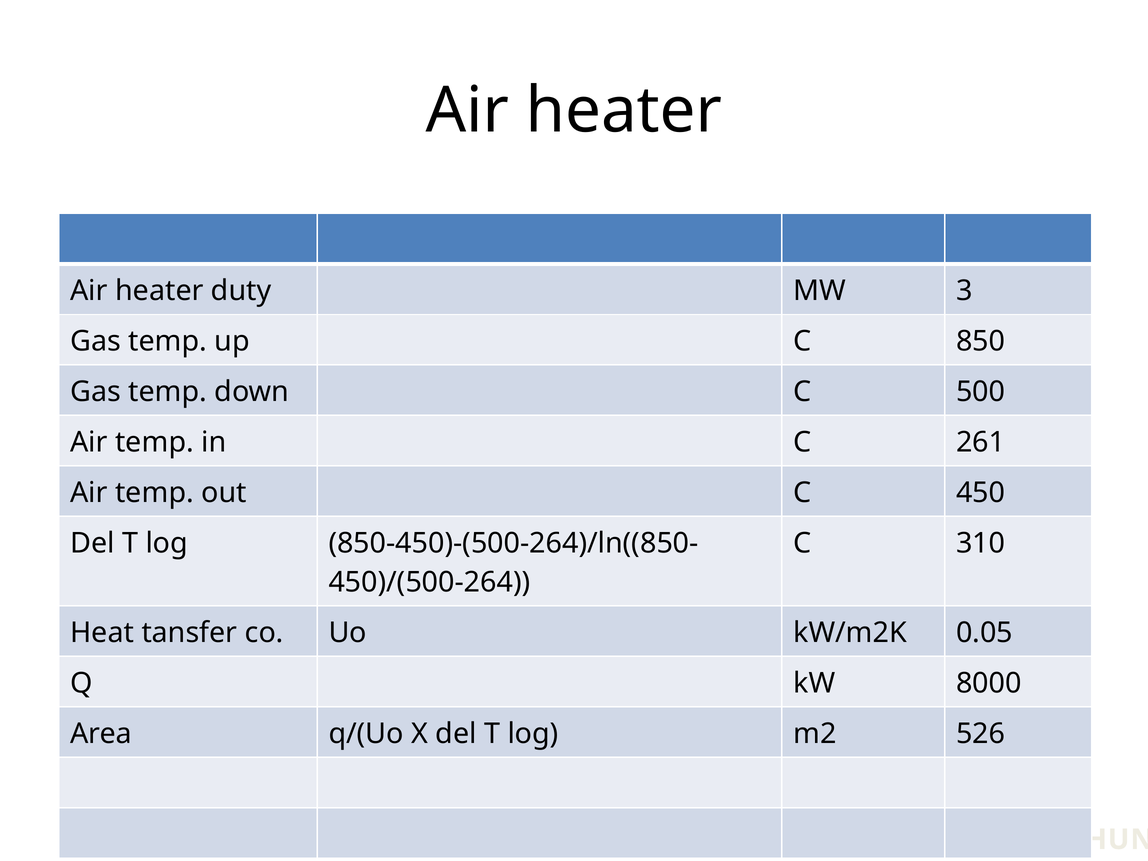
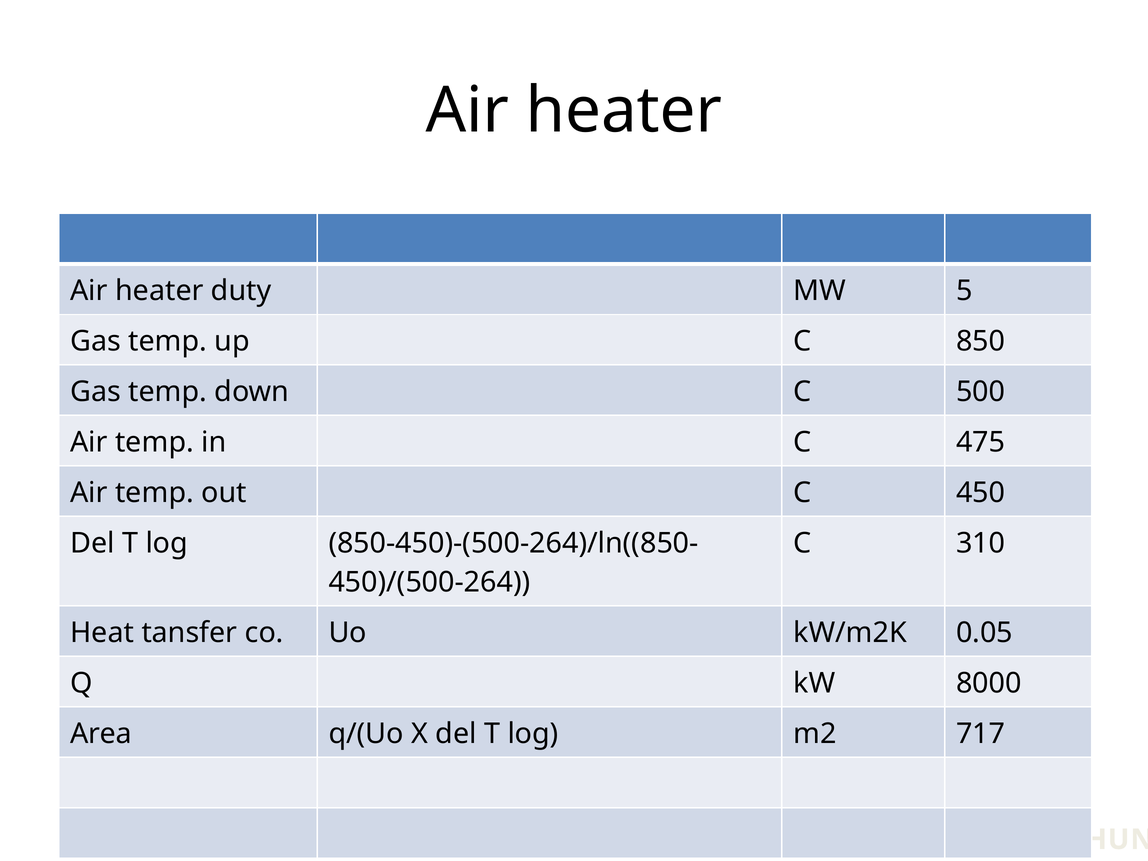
3: 3 -> 5
261: 261 -> 475
526: 526 -> 717
